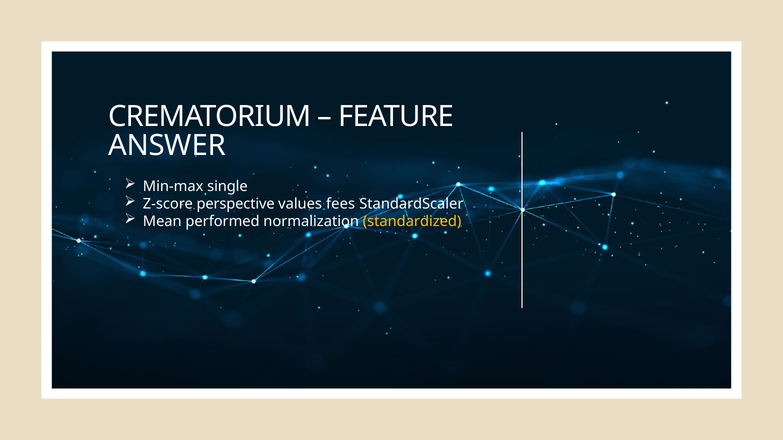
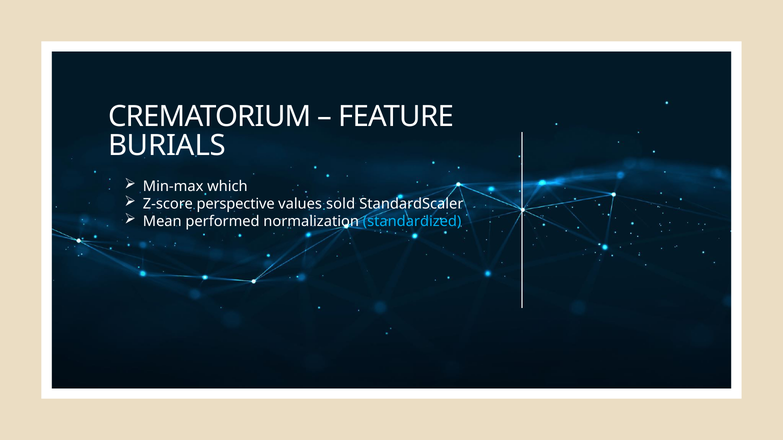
ANSWER: ANSWER -> BURIALS
single: single -> which
fees: fees -> sold
standardized colour: yellow -> light blue
